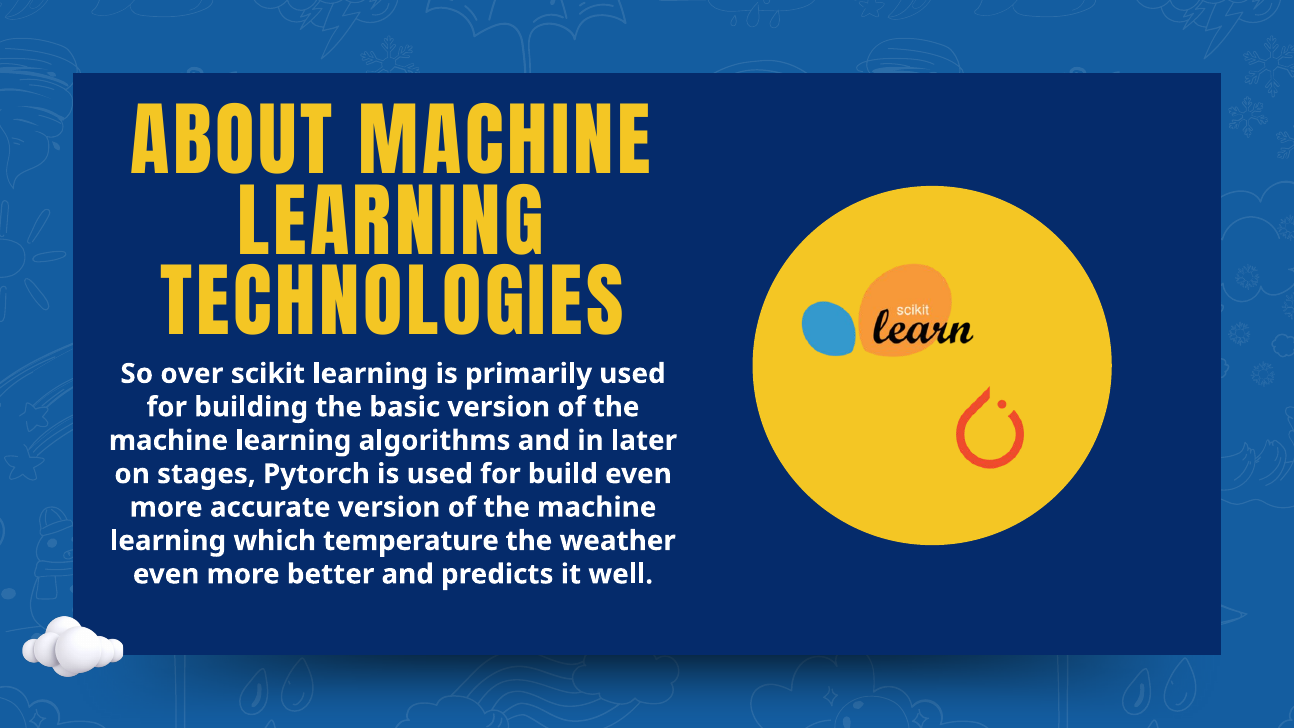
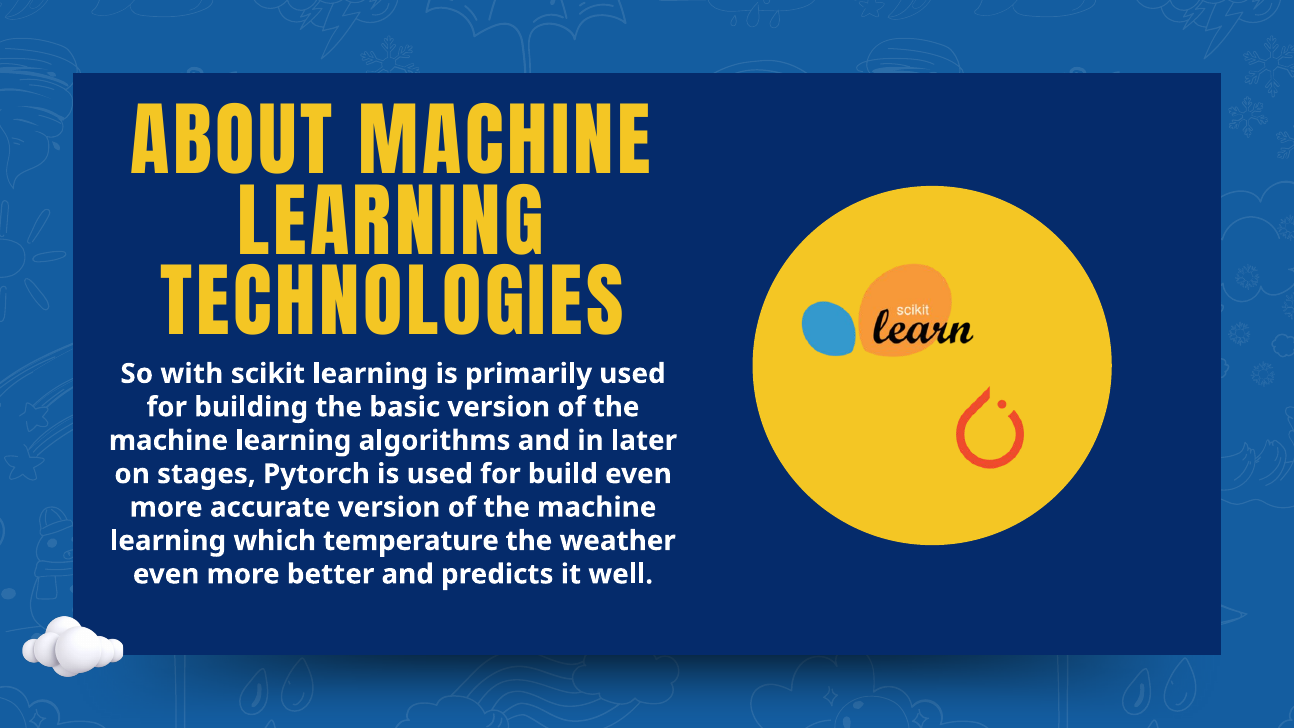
over: over -> with
